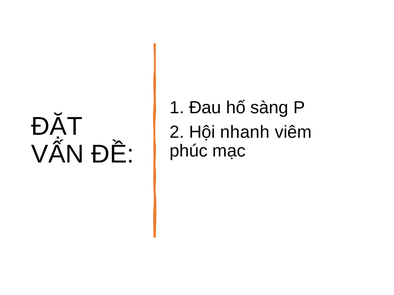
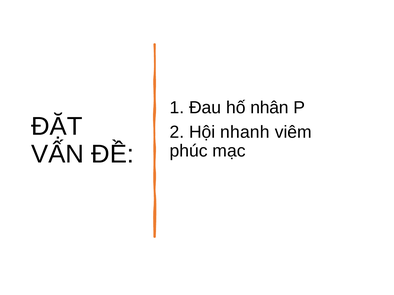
sàng: sàng -> nhân
